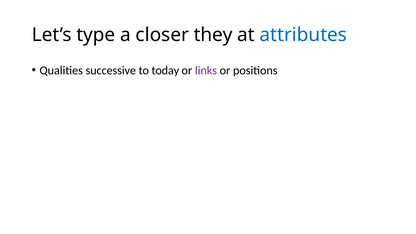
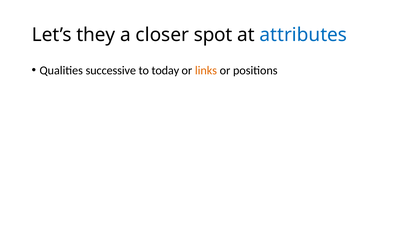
type: type -> they
they: they -> spot
links colour: purple -> orange
